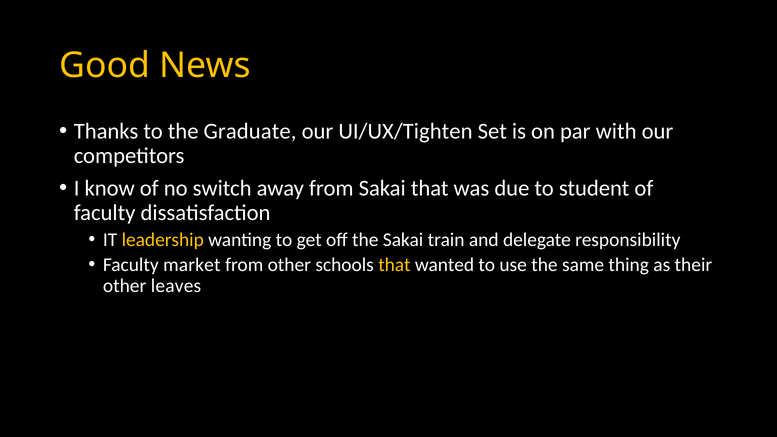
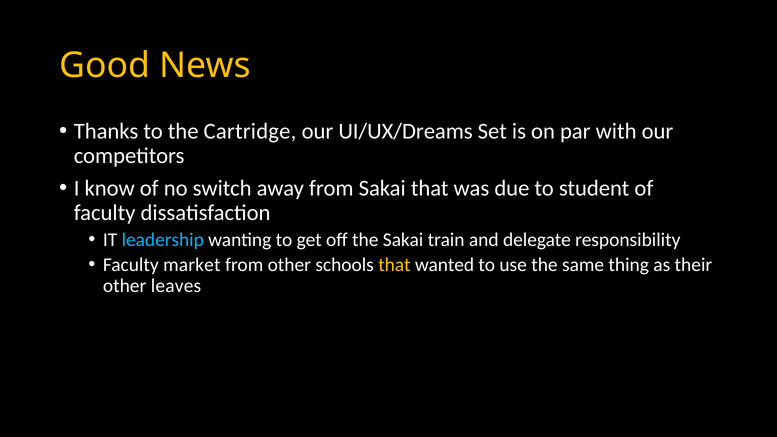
Graduate: Graduate -> Cartridge
UI/UX/Tighten: UI/UX/Tighten -> UI/UX/Dreams
leadership colour: yellow -> light blue
